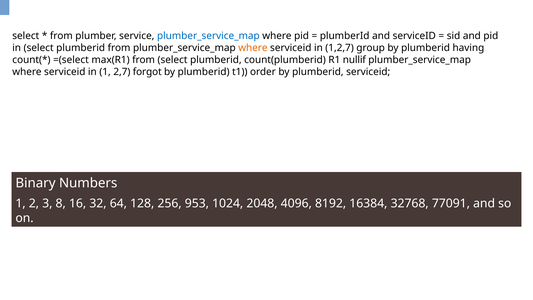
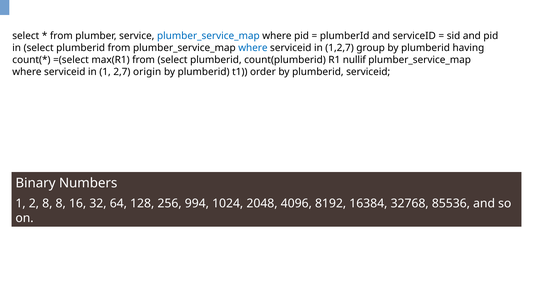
where at (253, 48) colour: orange -> blue
forgot: forgot -> origin
2 3: 3 -> 8
953: 953 -> 994
77091: 77091 -> 85536
